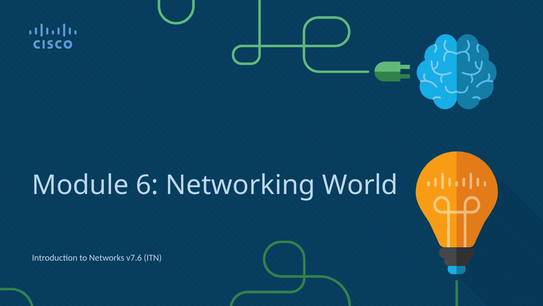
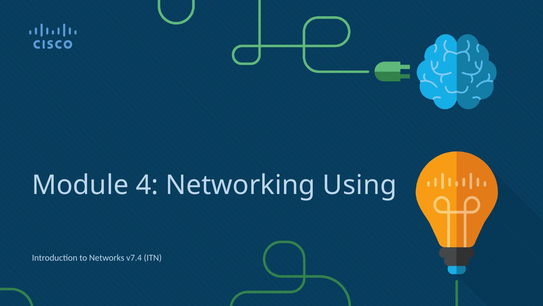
6: 6 -> 4
World: World -> Using
v7.6: v7.6 -> v7.4
